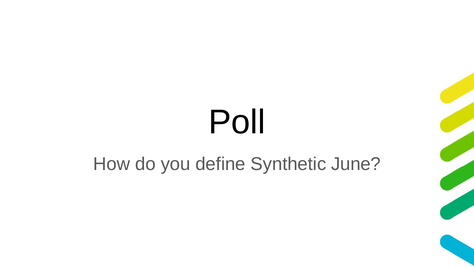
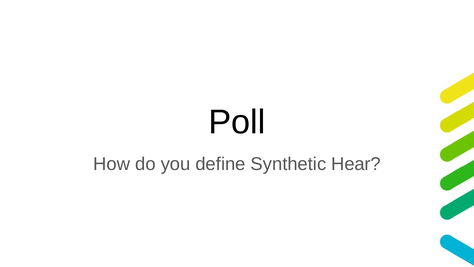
June: June -> Hear
